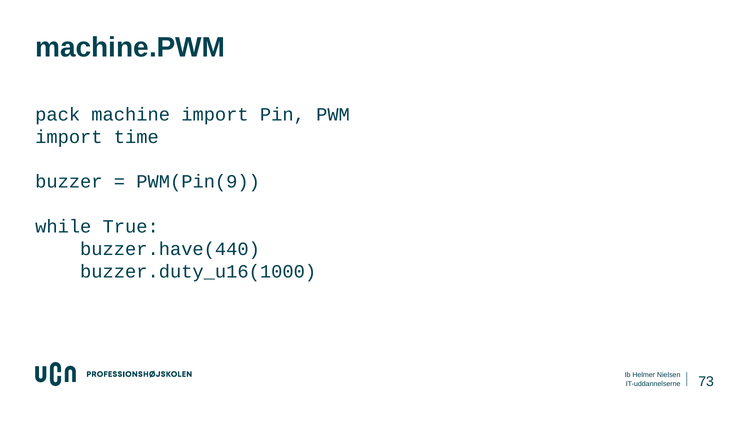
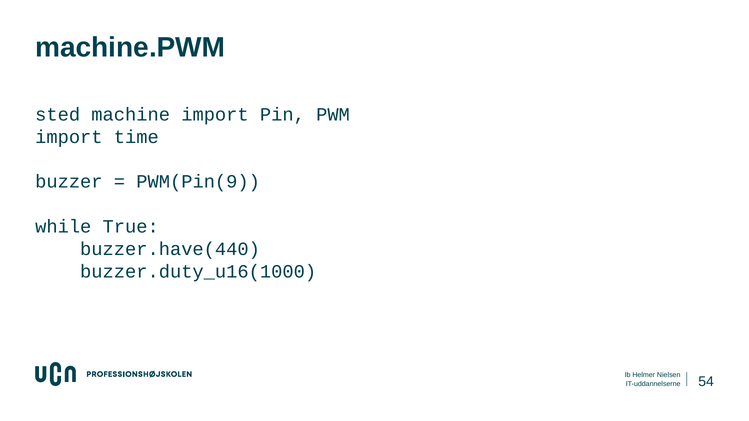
pack: pack -> sted
73: 73 -> 54
